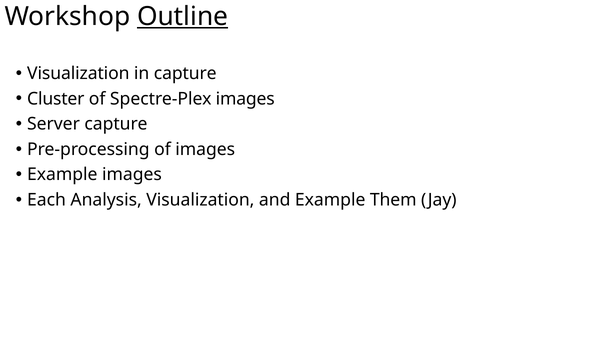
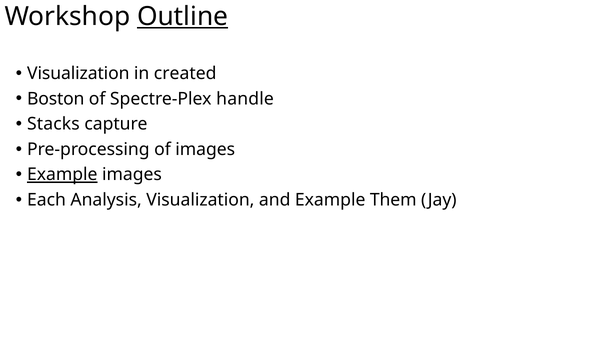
in capture: capture -> created
Cluster: Cluster -> Boston
Spectre-Plex images: images -> handle
Server: Server -> Stacks
Example at (62, 174) underline: none -> present
